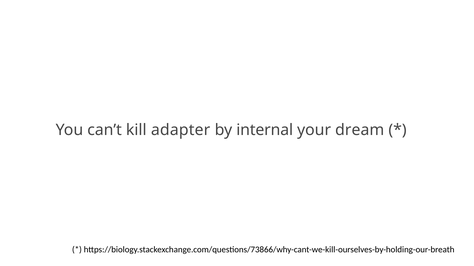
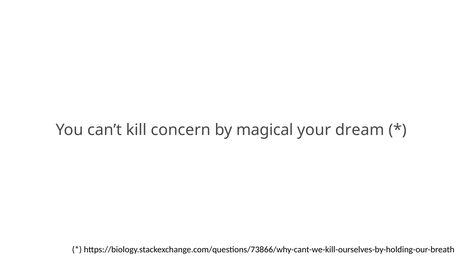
adapter: adapter -> concern
internal: internal -> magical
